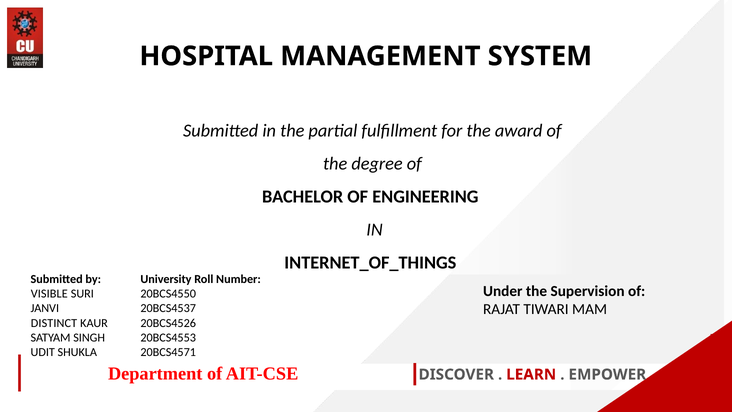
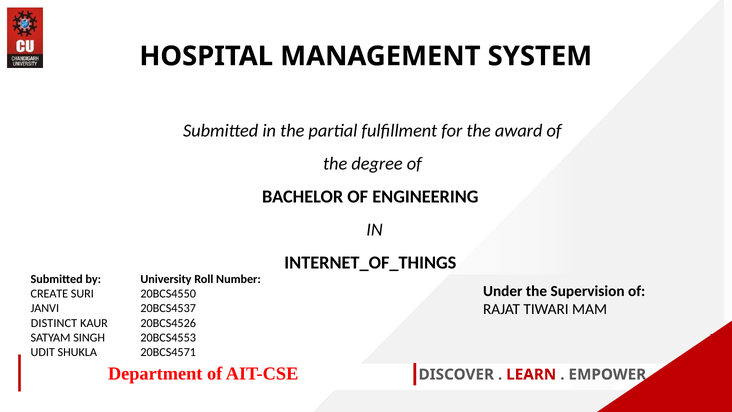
VISIBLE: VISIBLE -> CREATE
